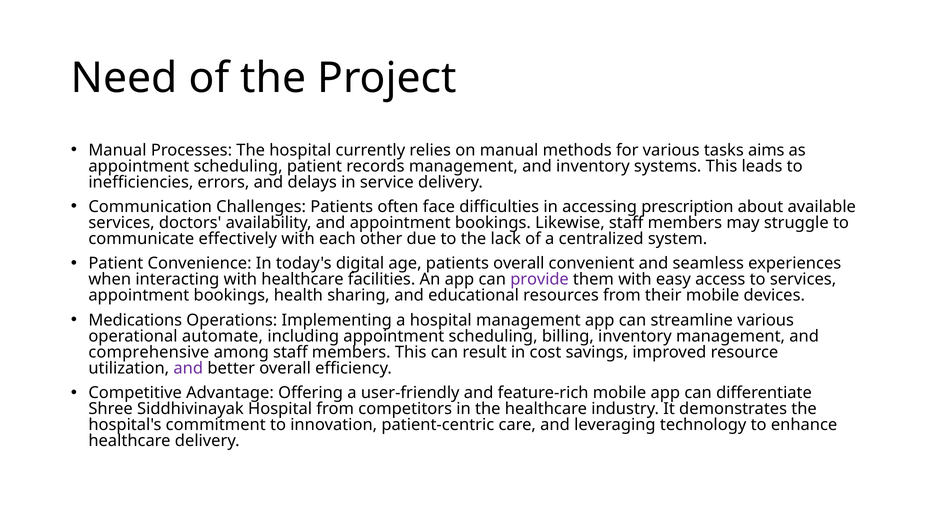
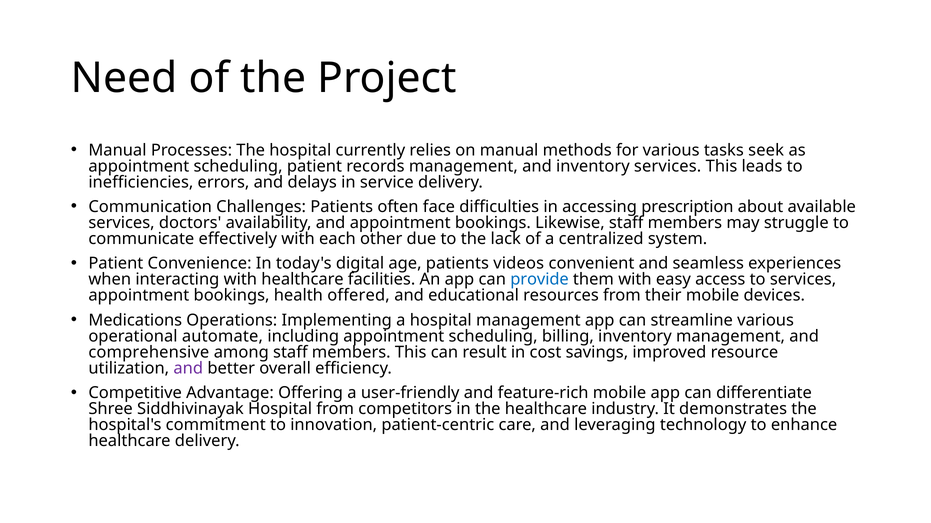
aims: aims -> seek
inventory systems: systems -> services
patients overall: overall -> videos
provide colour: purple -> blue
sharing: sharing -> offered
